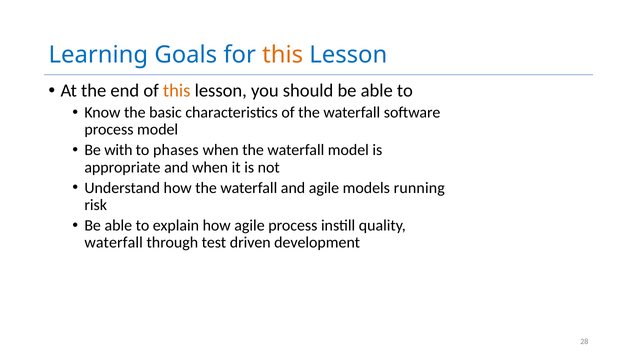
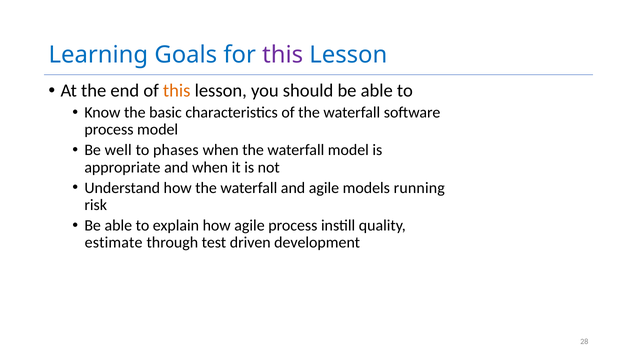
this at (283, 55) colour: orange -> purple
with: with -> well
waterfall at (114, 243): waterfall -> estimate
